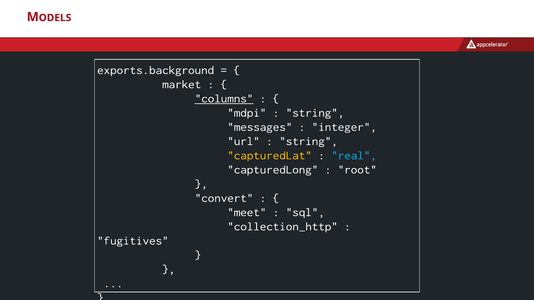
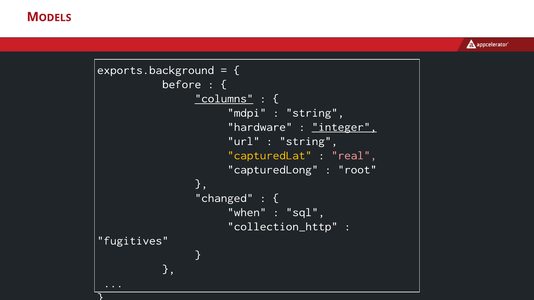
market: market -> before
messages: messages -> hardware
integer underline: none -> present
real colour: light blue -> pink
convert: convert -> changed
meet: meet -> when
